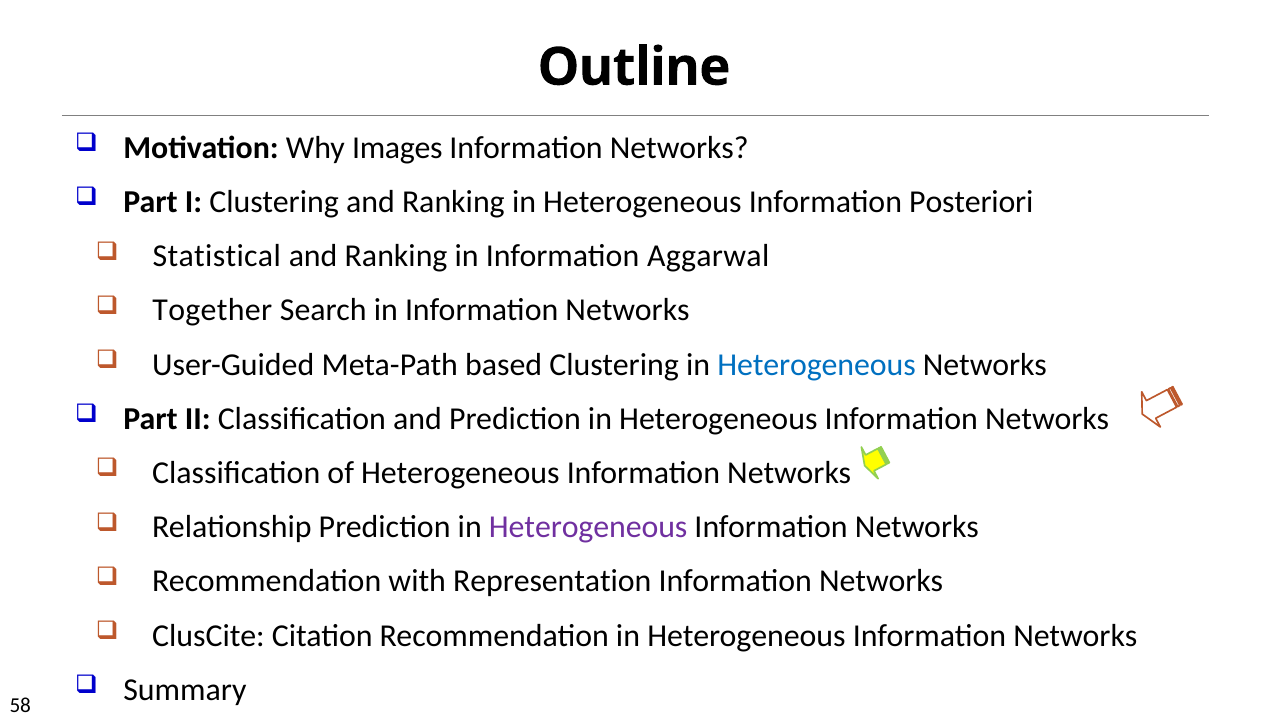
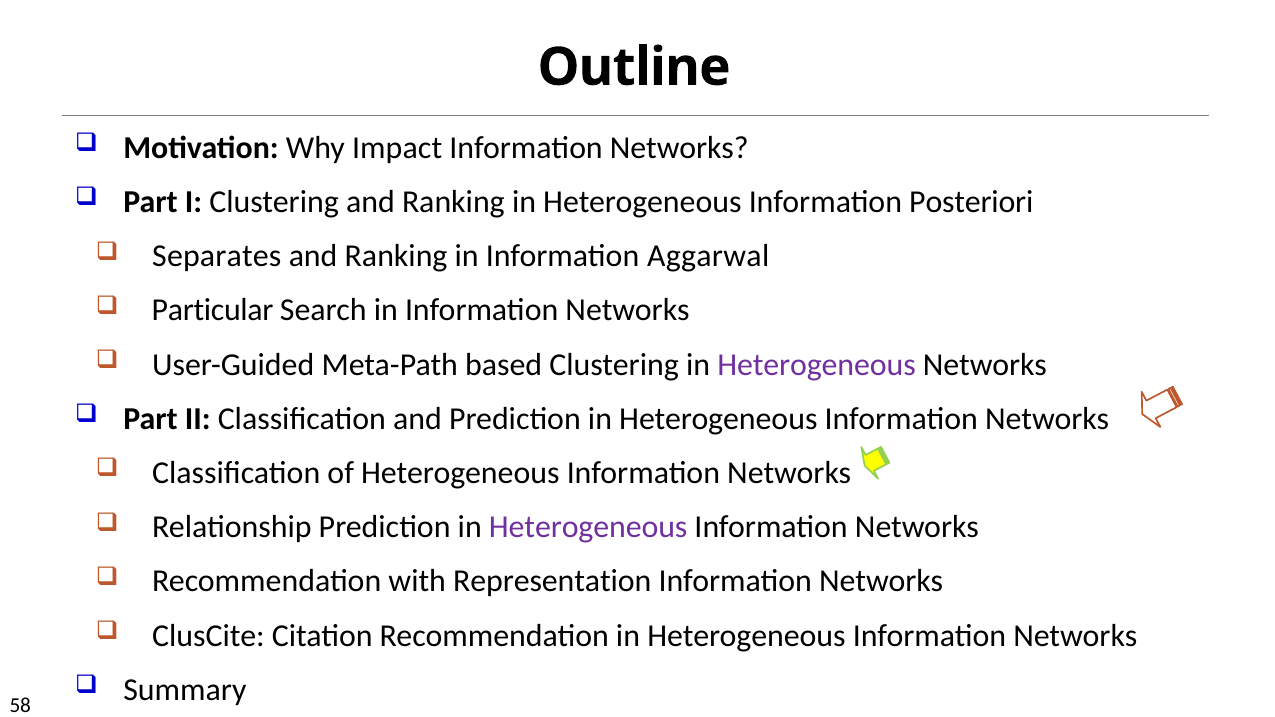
Images: Images -> Impact
Statistical: Statistical -> Separates
Together: Together -> Particular
Heterogeneous at (817, 365) colour: blue -> purple
